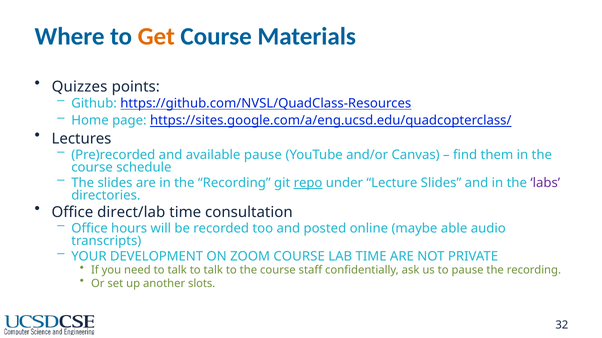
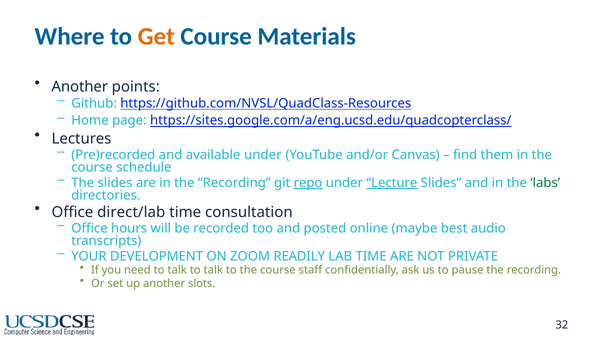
Quizzes at (80, 87): Quizzes -> Another
available pause: pause -> under
Lecture underline: none -> present
labs colour: purple -> green
able: able -> best
ZOOM COURSE: COURSE -> READILY
